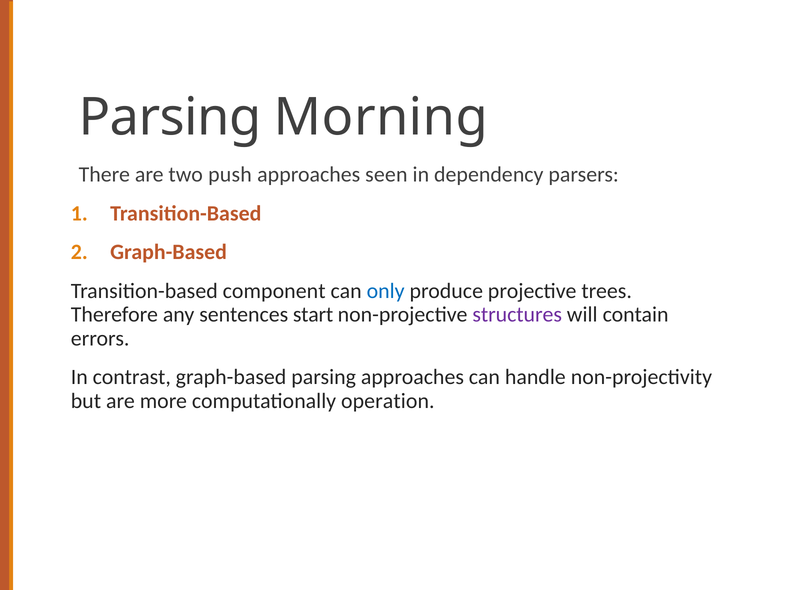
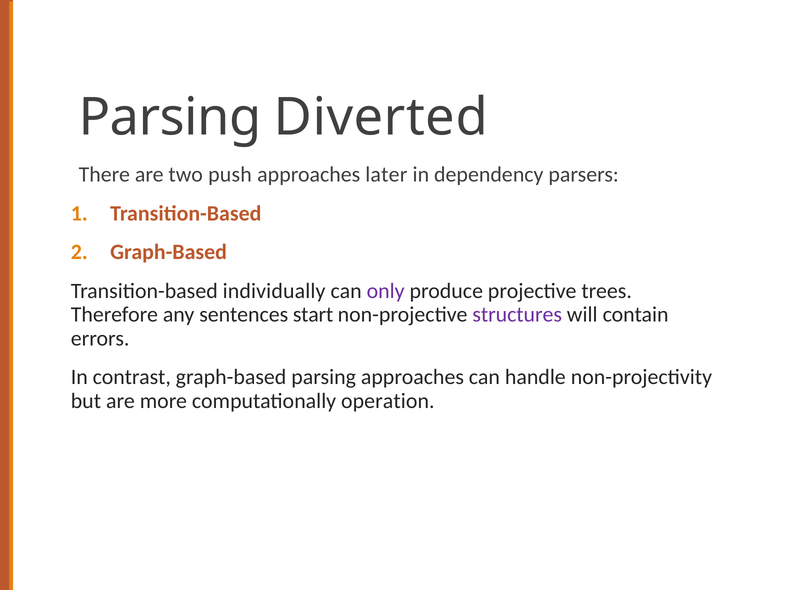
Morning: Morning -> Diverted
seen: seen -> later
component: component -> individually
only colour: blue -> purple
